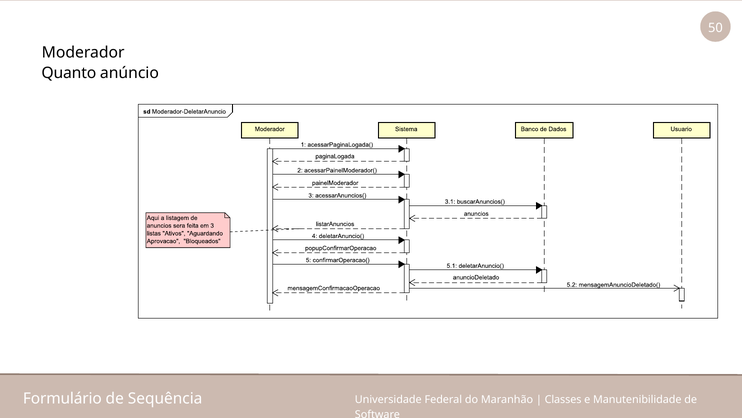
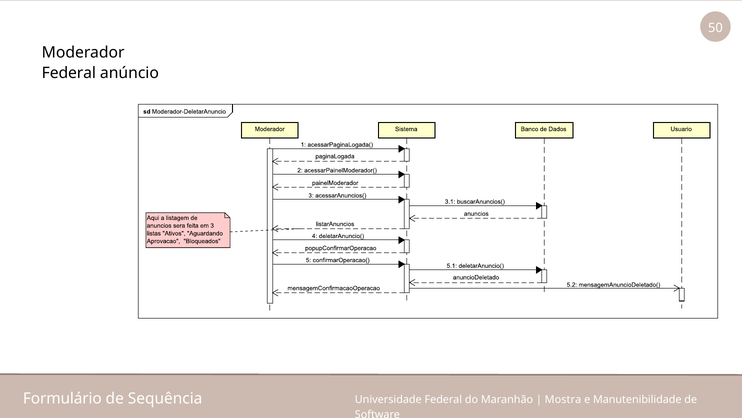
Quanto at (69, 73): Quanto -> Federal
Classes: Classes -> Mostra
